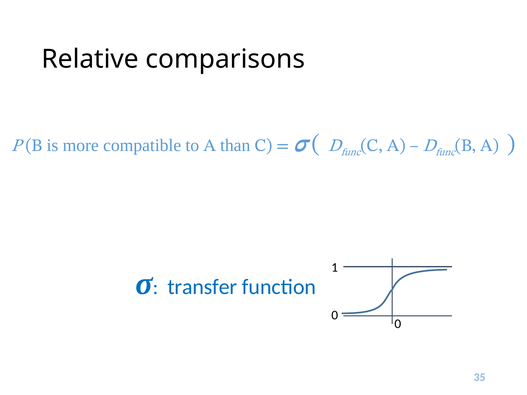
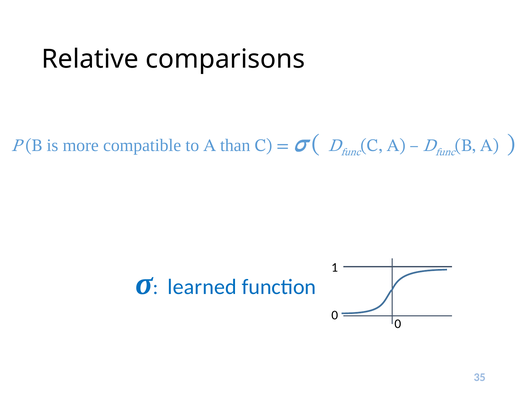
transfer: transfer -> learned
